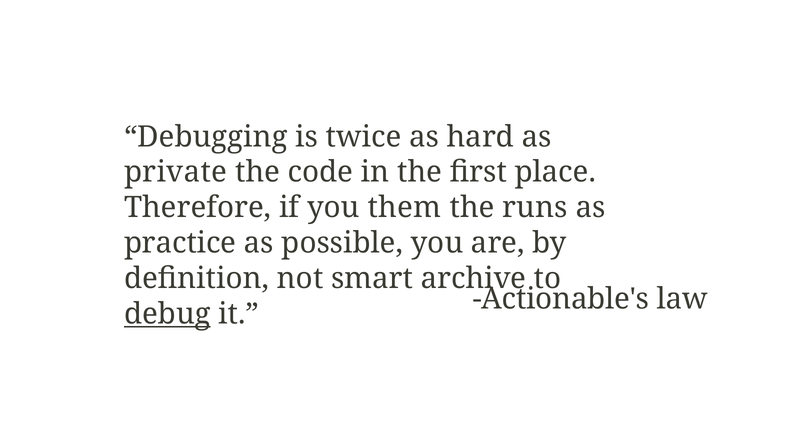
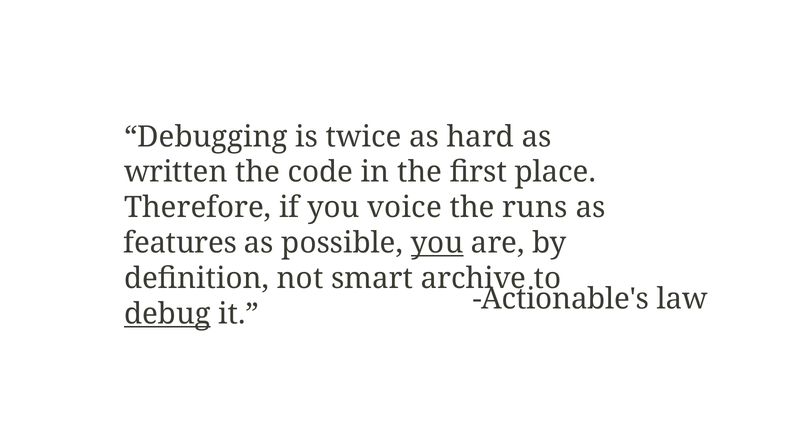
private: private -> written
them: them -> voice
practice: practice -> features
you at (437, 243) underline: none -> present
